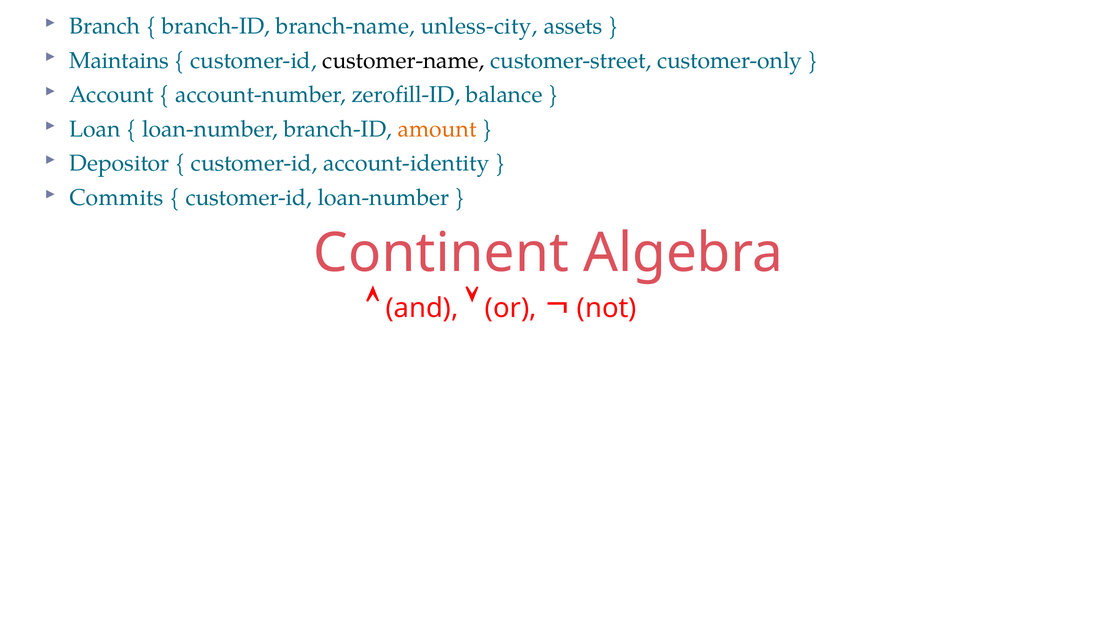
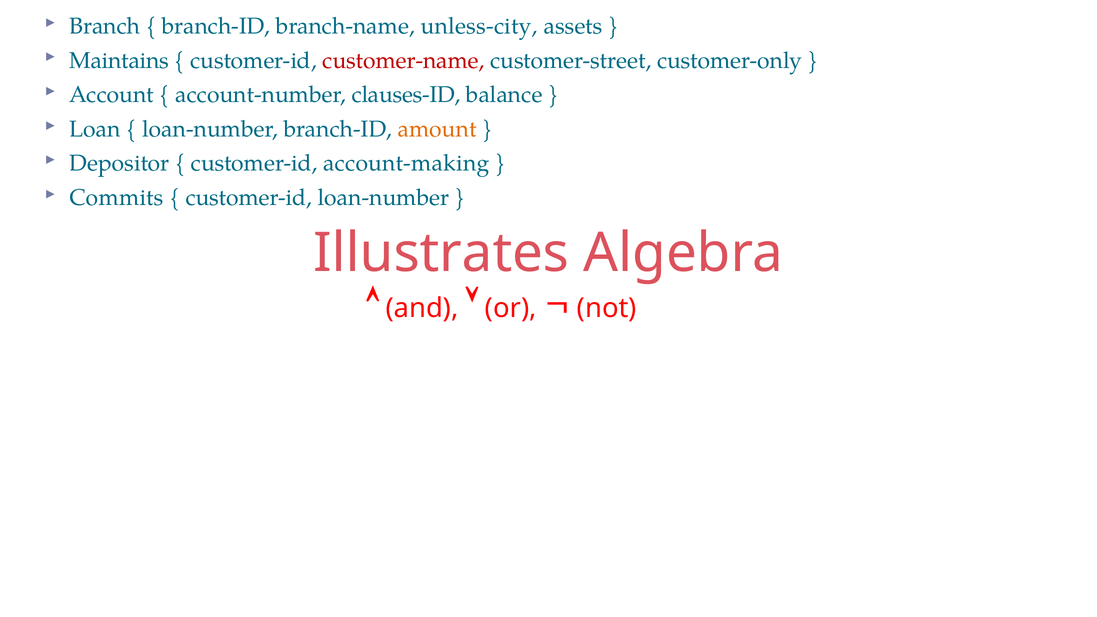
customer-name colour: black -> red
zerofill-ID: zerofill-ID -> clauses-ID
account-identity: account-identity -> account-making
Continent: Continent -> Illustrates
